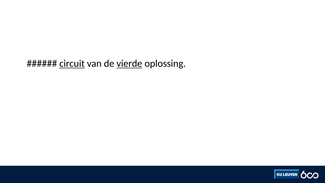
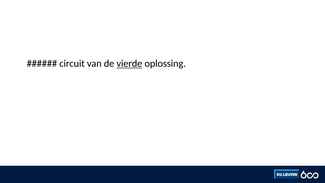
circuit underline: present -> none
